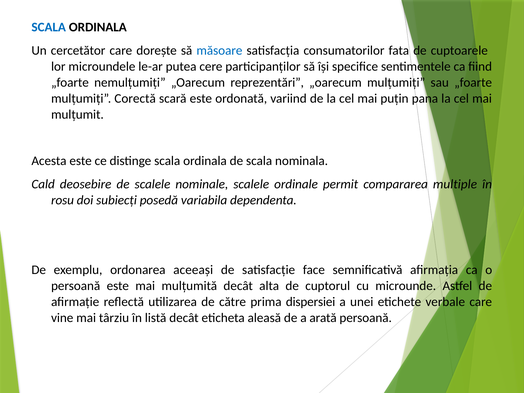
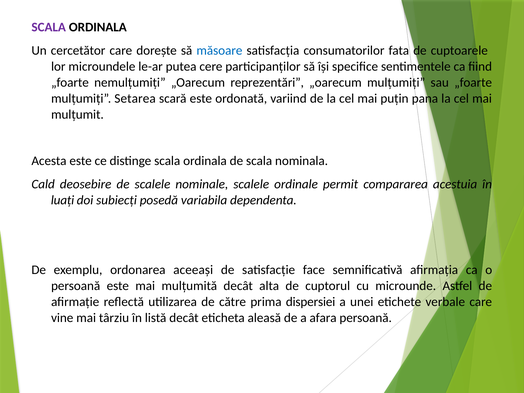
SCALA at (49, 27) colour: blue -> purple
Corectă: Corectă -> Setarea
multiple: multiple -> acestuia
rosu: rosu -> luați
arată: arată -> afara
